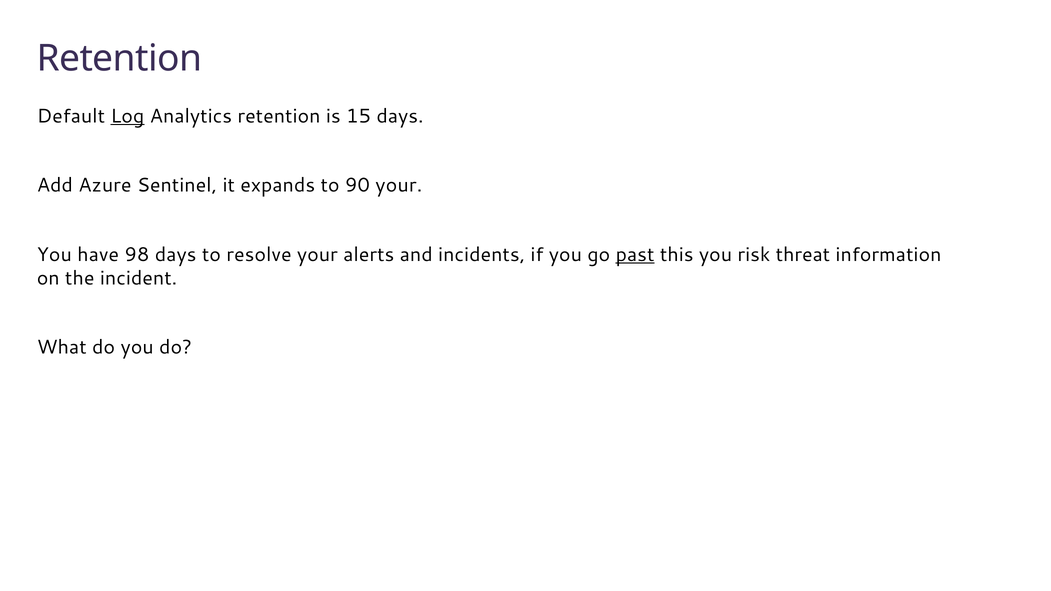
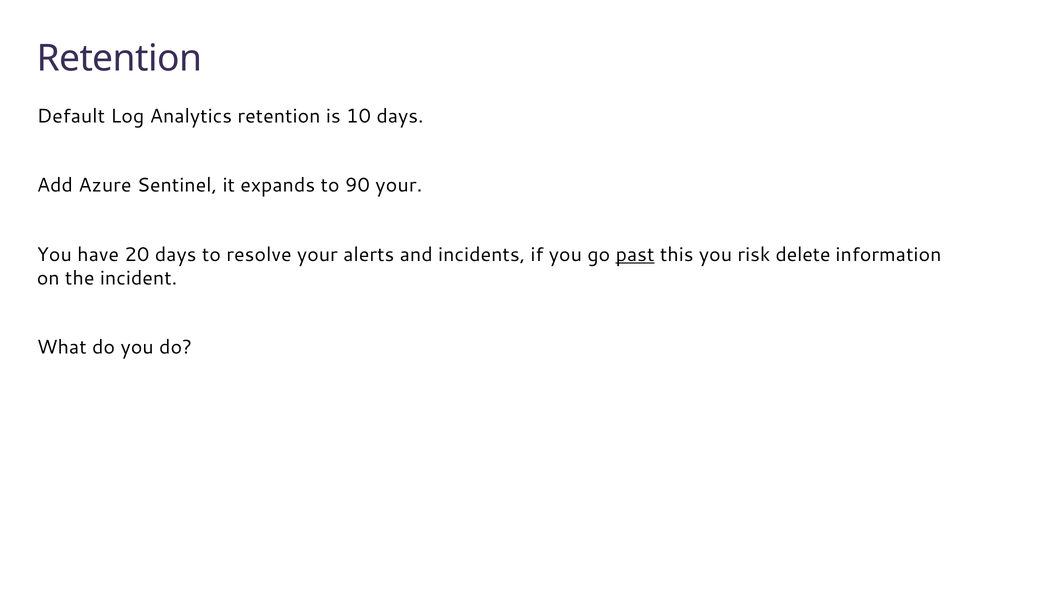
Log underline: present -> none
15: 15 -> 10
98: 98 -> 20
threat: threat -> delete
